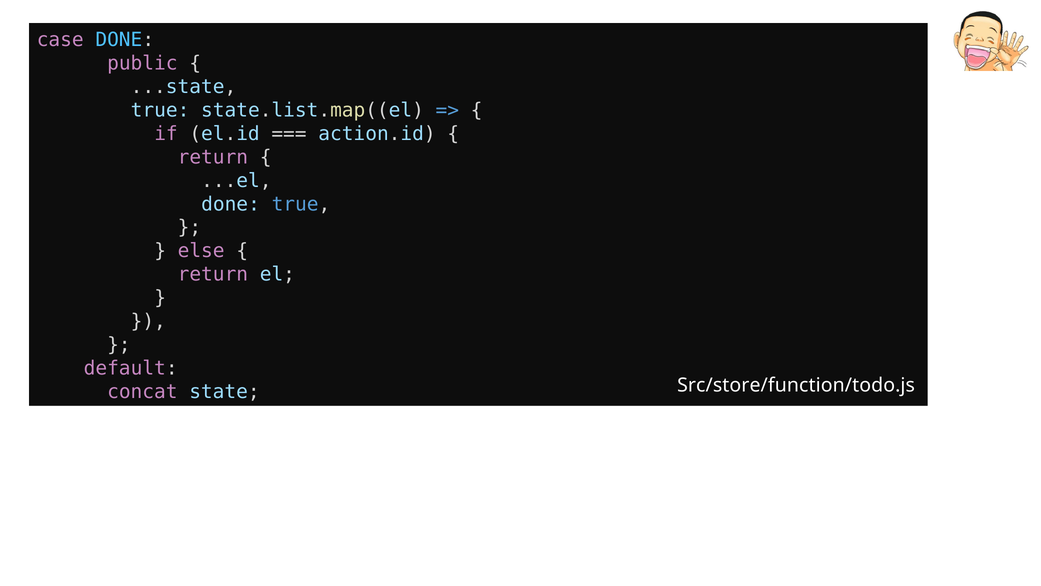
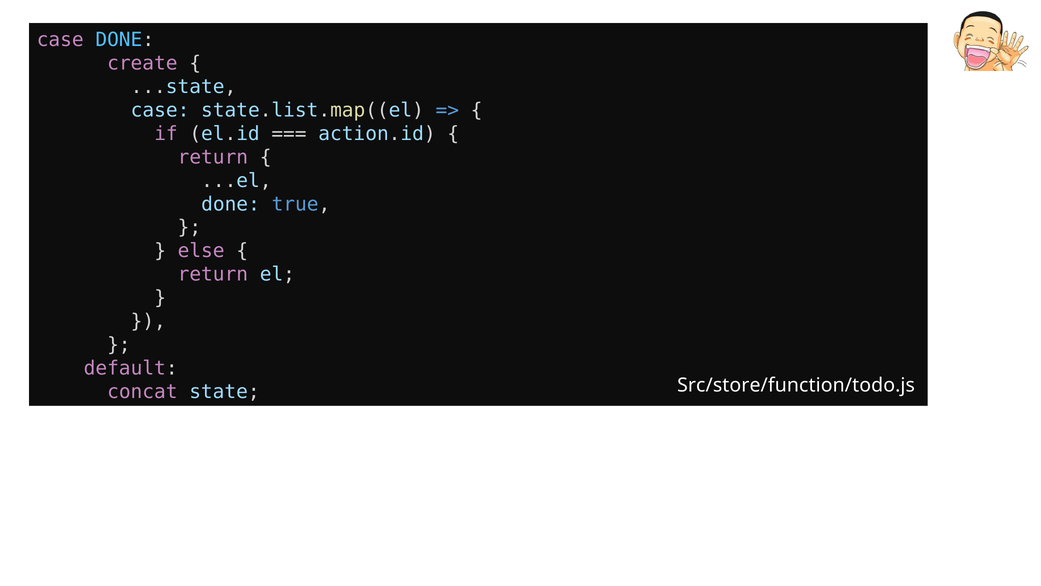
public: public -> create
true at (160, 110): true -> case
